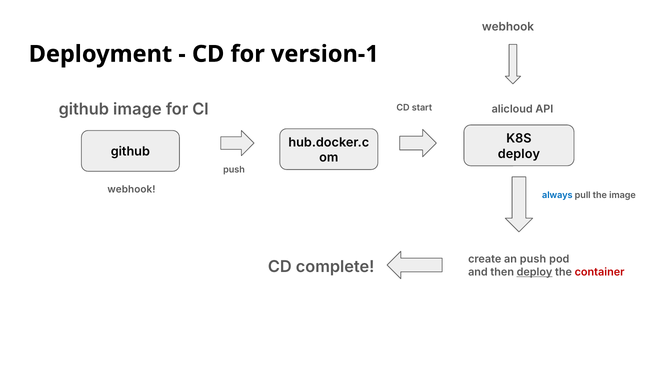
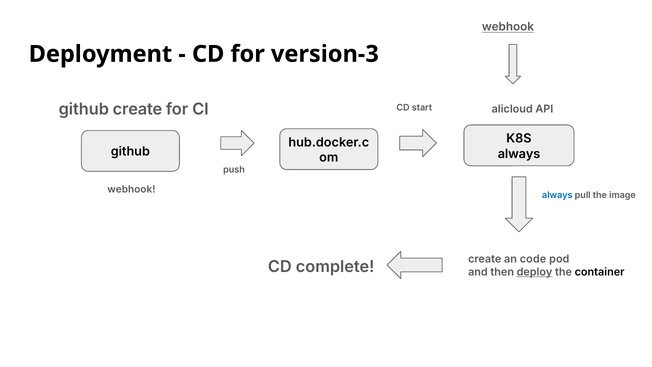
webhook at (508, 27) underline: none -> present
version-1: version-1 -> version-3
github image: image -> create
deploy at (519, 154): deploy -> always
an push: push -> code
container colour: red -> black
